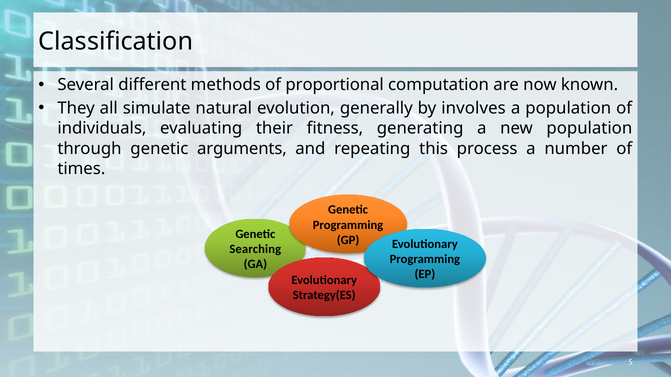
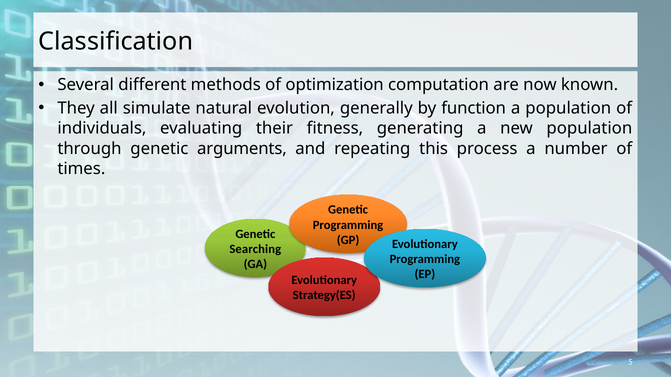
proportional: proportional -> optimization
involves: involves -> function
